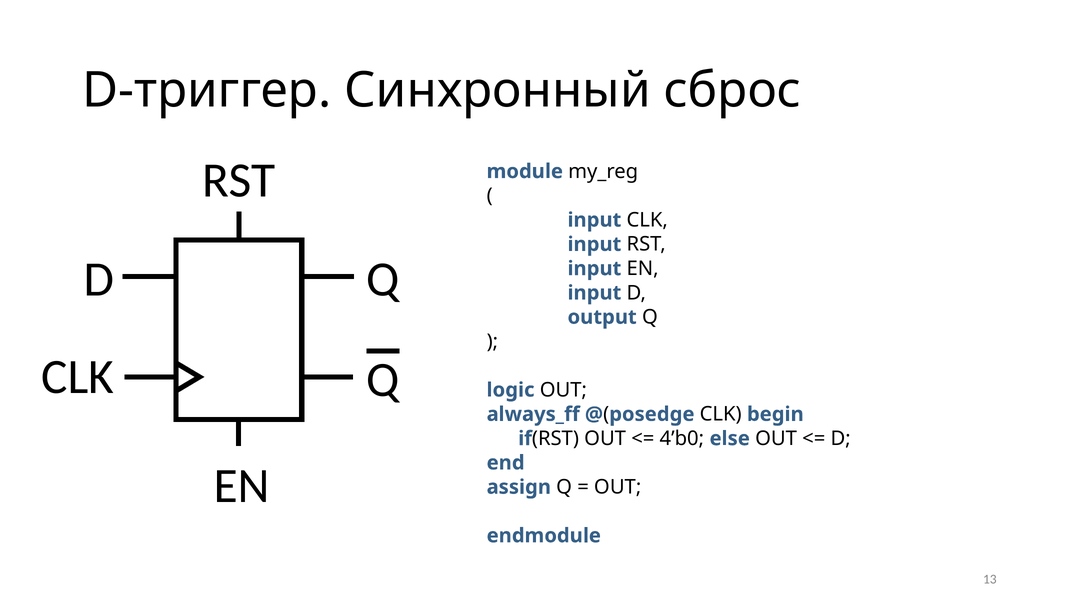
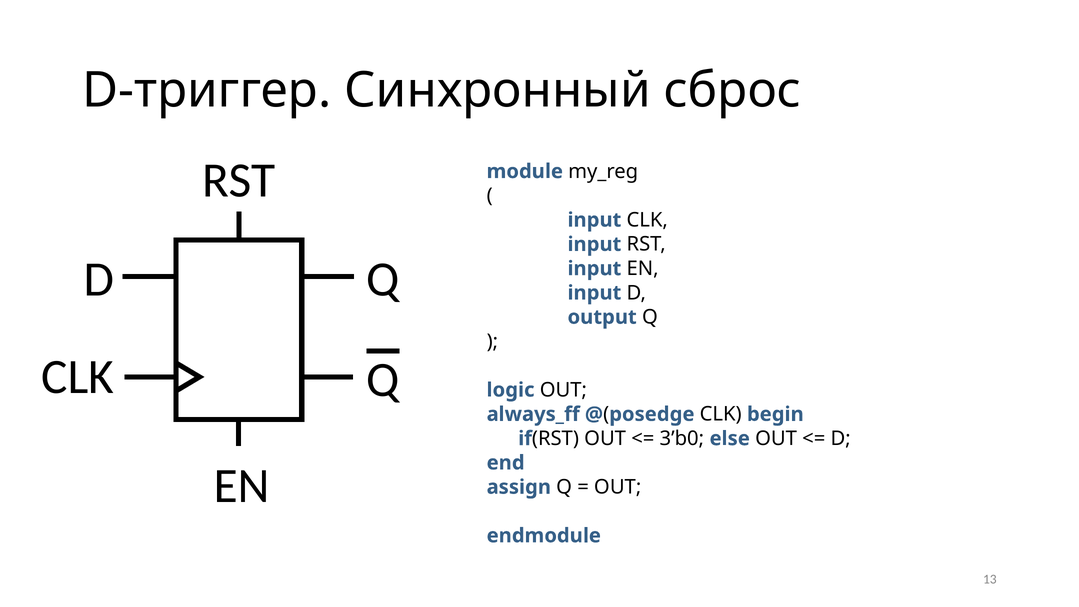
4’b0: 4’b0 -> 3’b0
